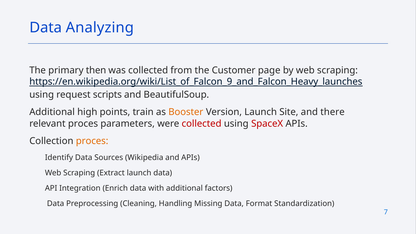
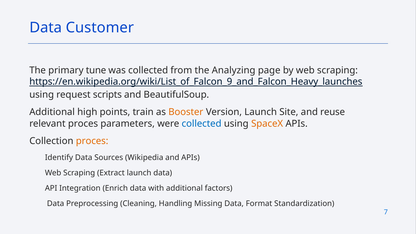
Analyzing: Analyzing -> Customer
then: then -> tune
Customer: Customer -> Analyzing
there: there -> reuse
collected at (202, 124) colour: red -> blue
SpaceX colour: red -> orange
